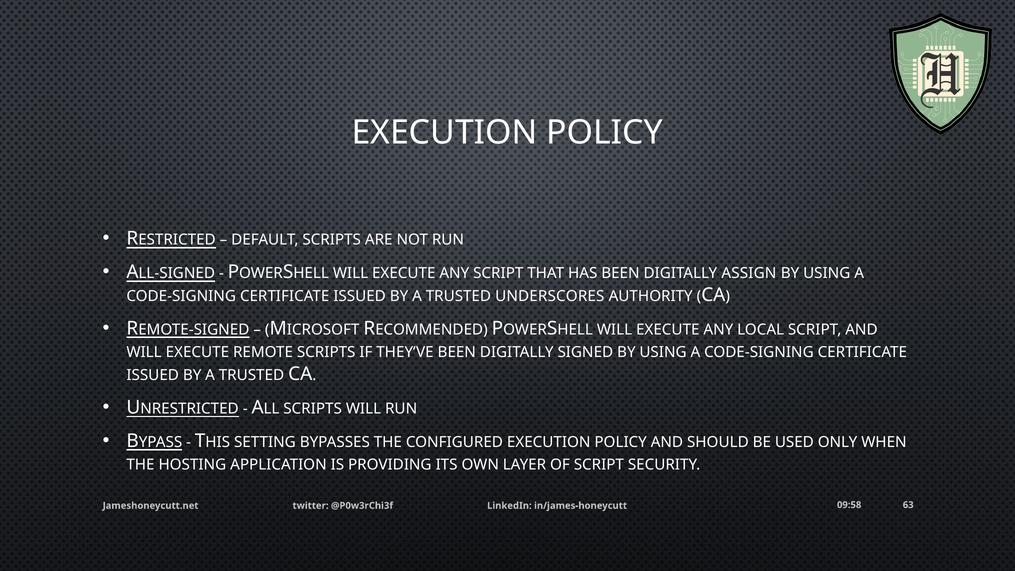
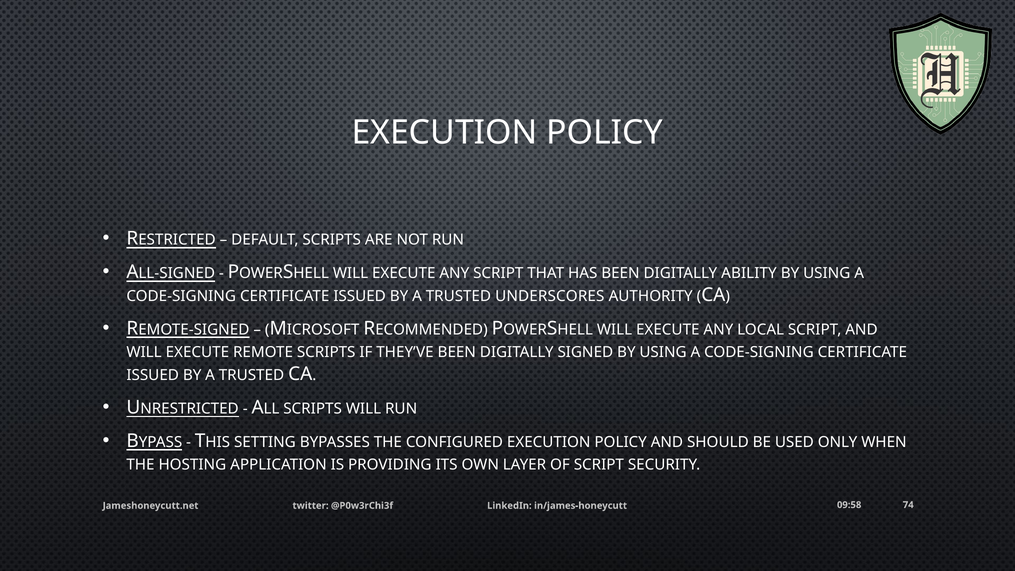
ASSIGN: ASSIGN -> ABILITY
63: 63 -> 74
